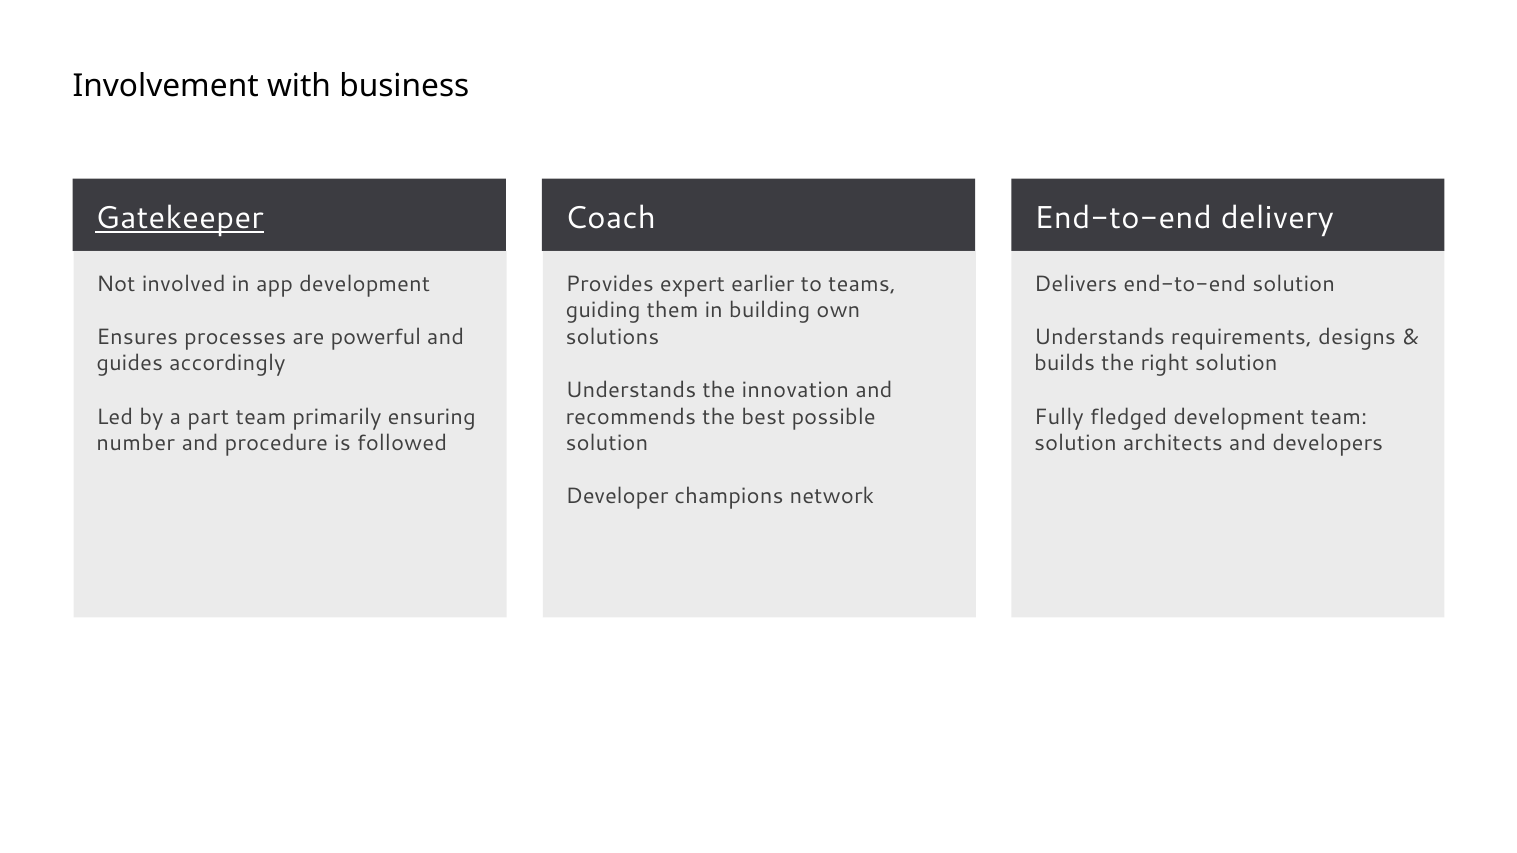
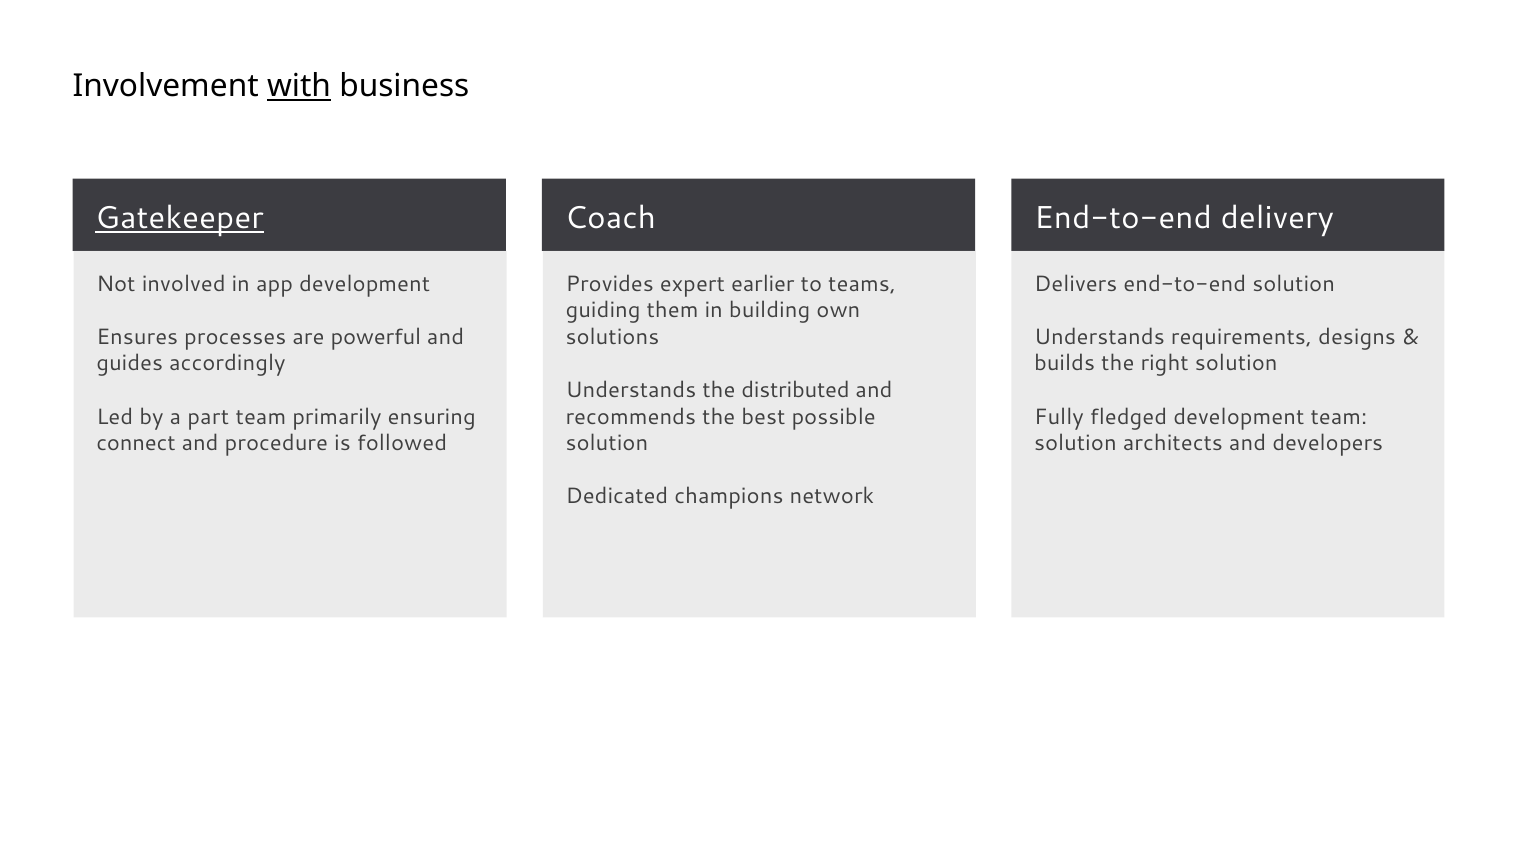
with underline: none -> present
innovation: innovation -> distributed
number: number -> connect
Developer: Developer -> Dedicated
